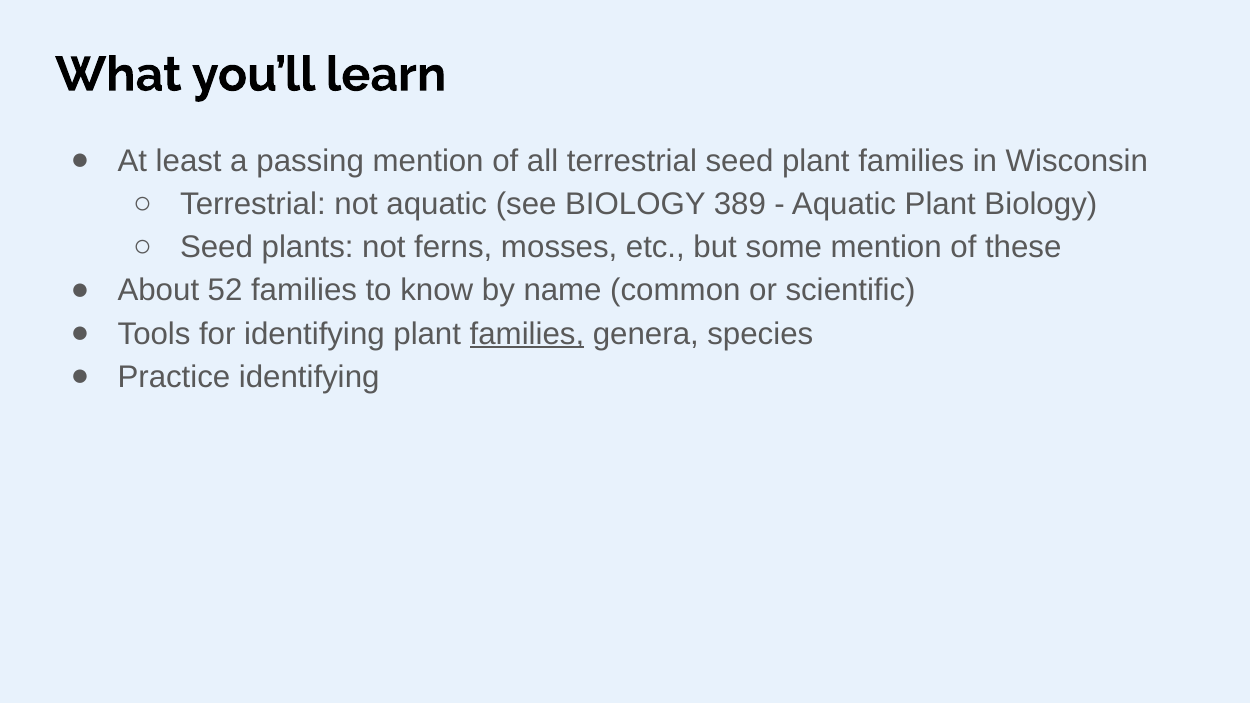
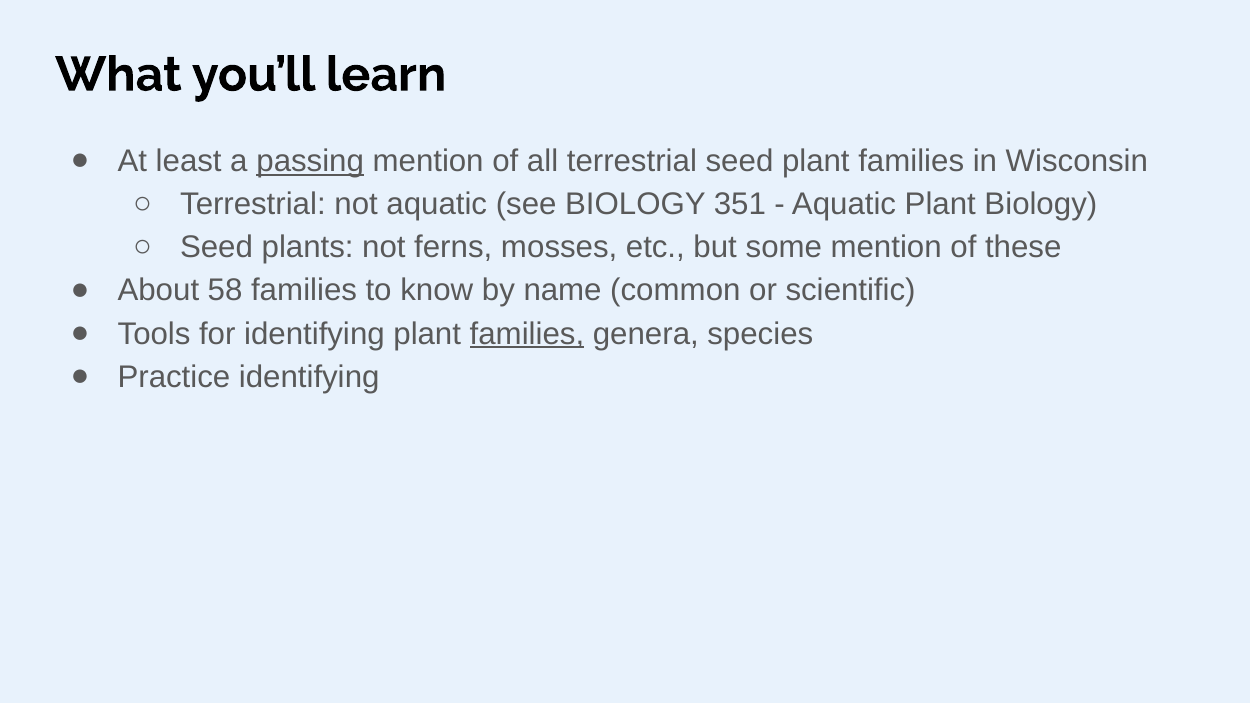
passing underline: none -> present
389: 389 -> 351
52: 52 -> 58
